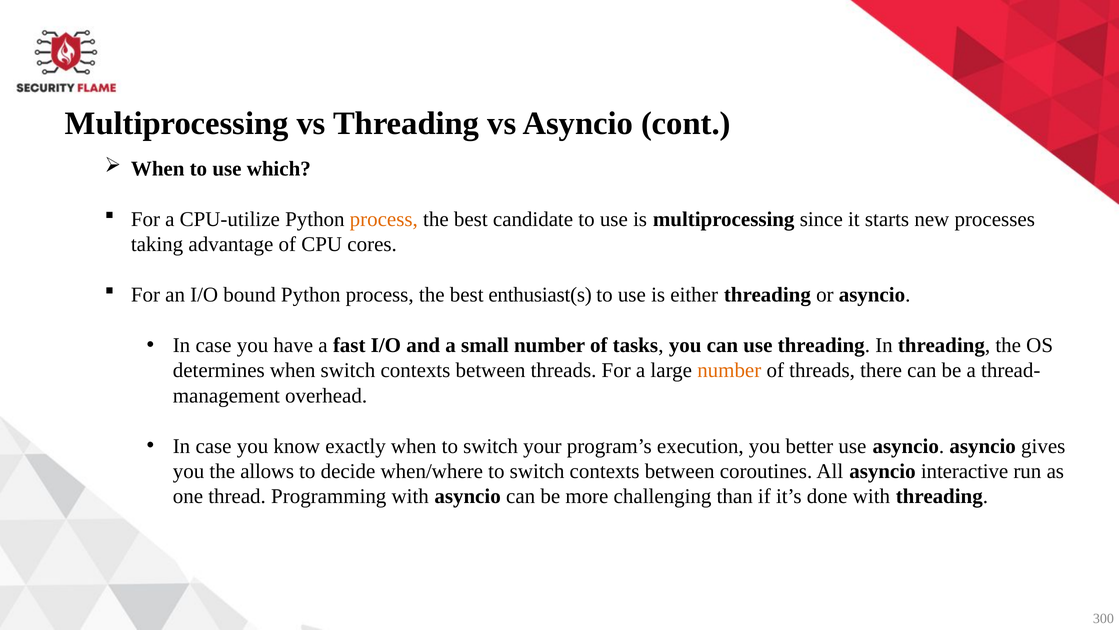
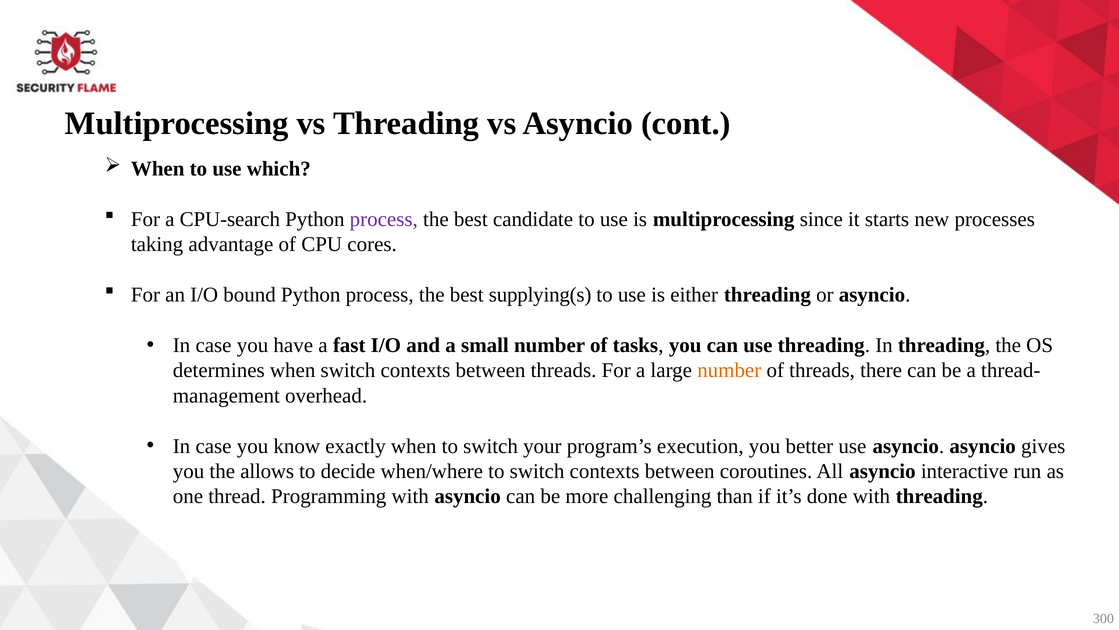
CPU-utilize: CPU-utilize -> CPU-search
process at (384, 219) colour: orange -> purple
enthusiast(s: enthusiast(s -> supplying(s
